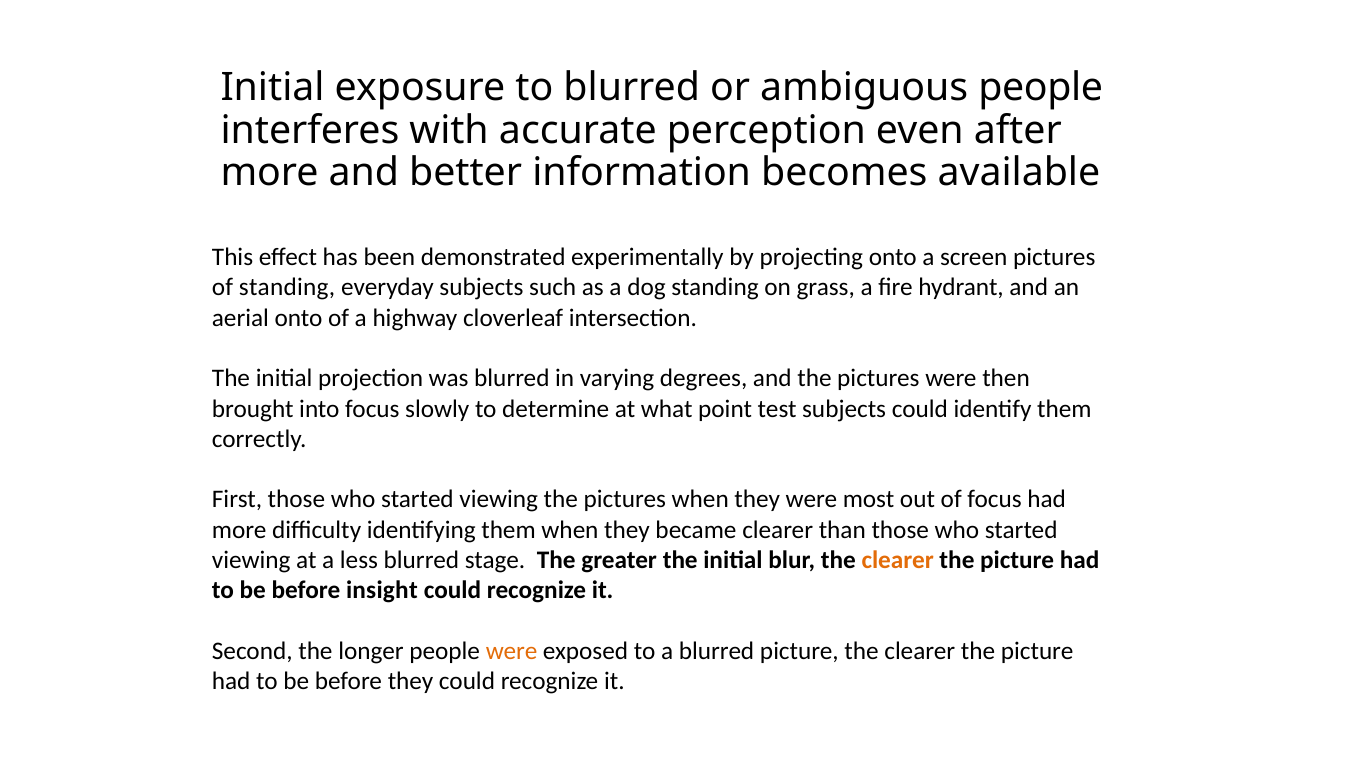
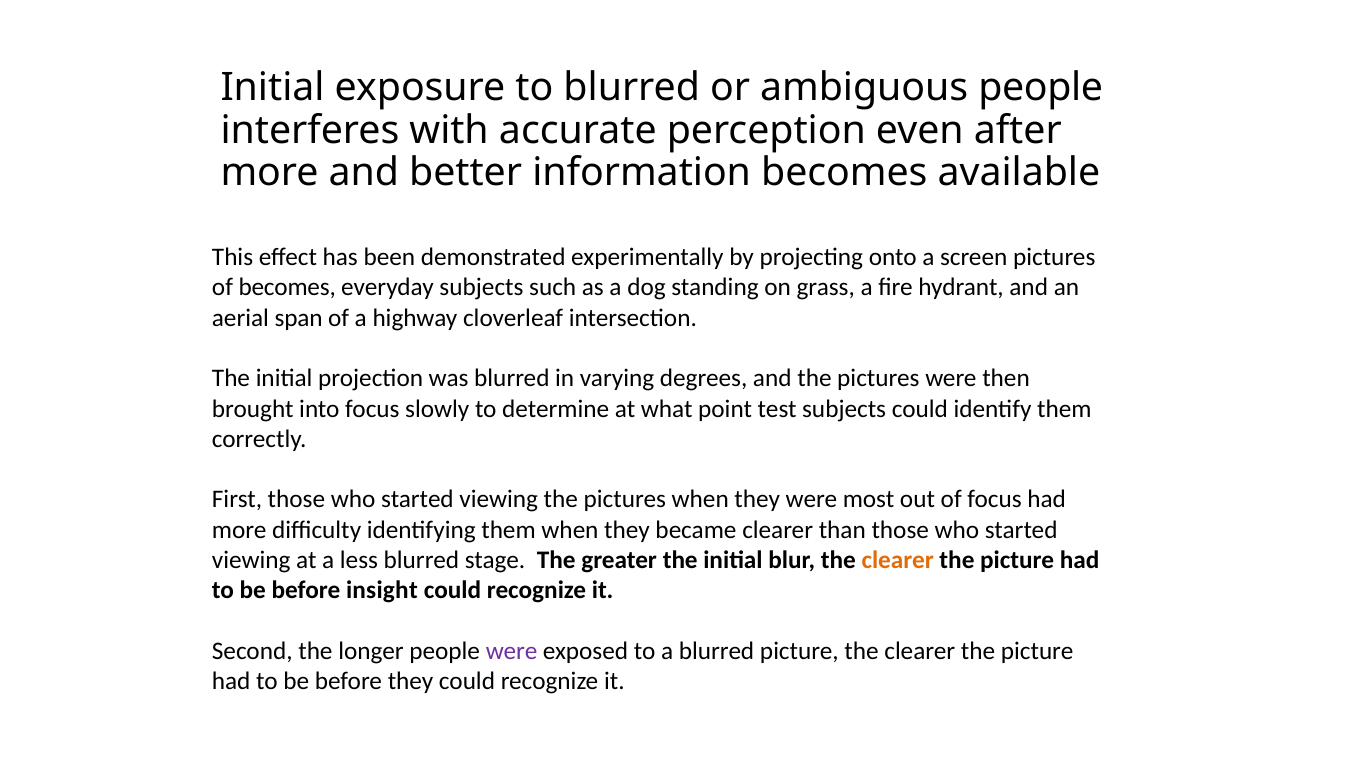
of standing: standing -> becomes
aerial onto: onto -> span
were at (512, 652) colour: orange -> purple
